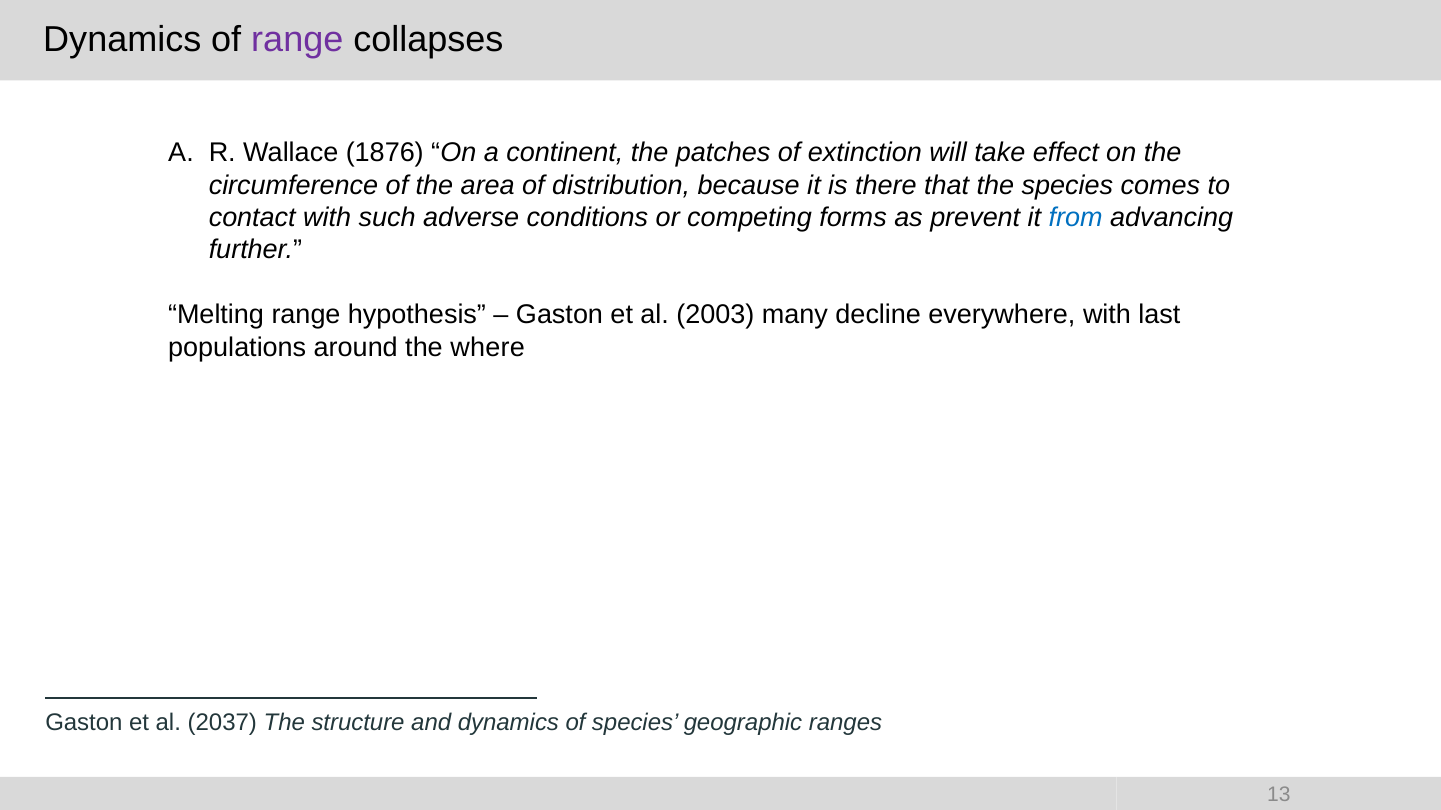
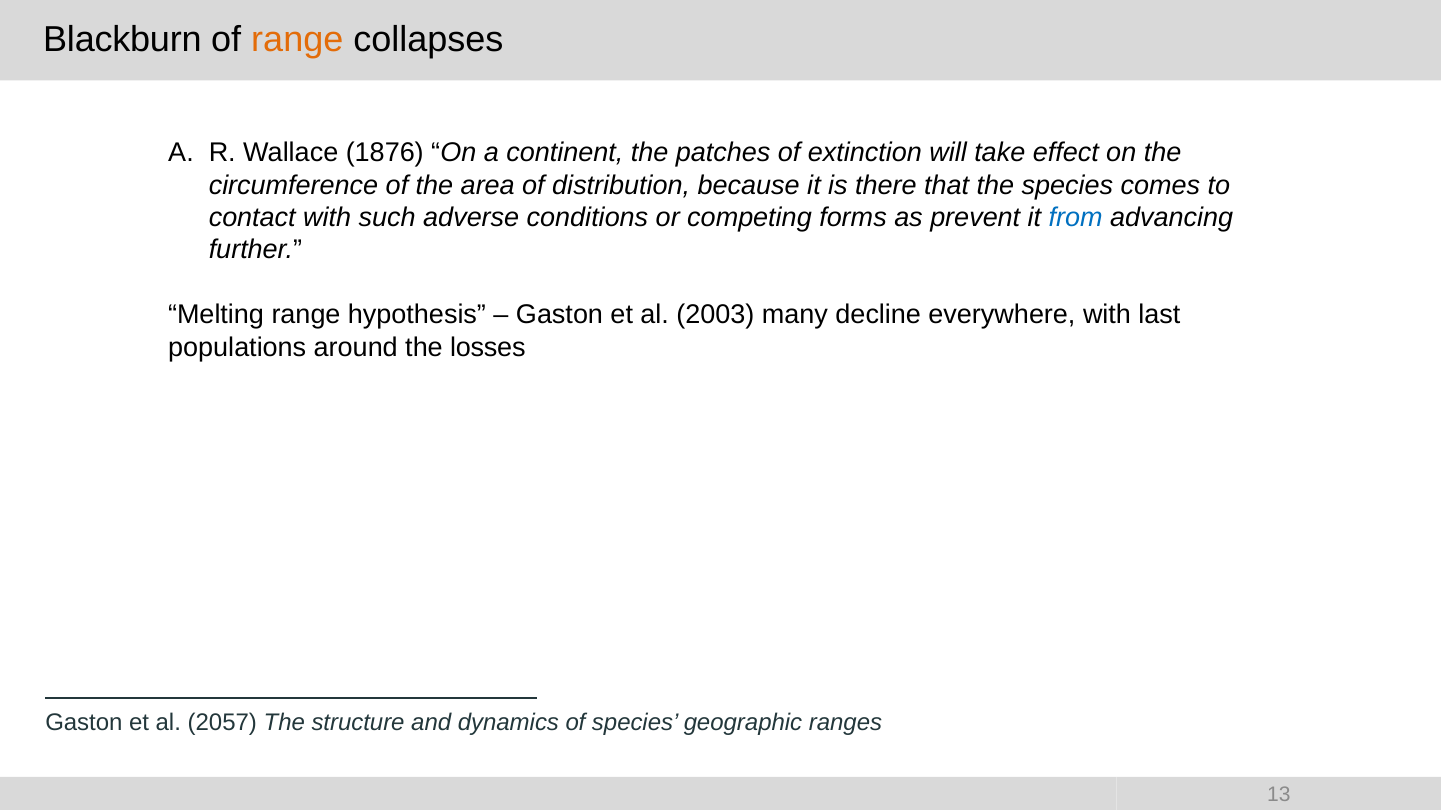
Dynamics at (122, 40): Dynamics -> Blackburn
range at (297, 40) colour: purple -> orange
where: where -> losses
2037: 2037 -> 2057
